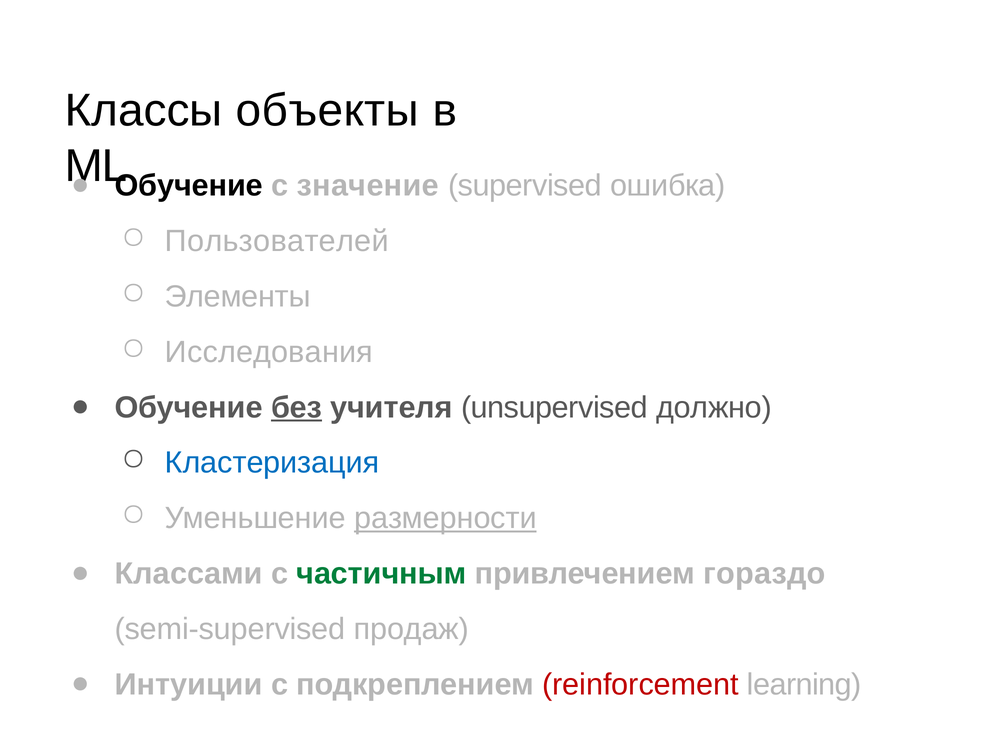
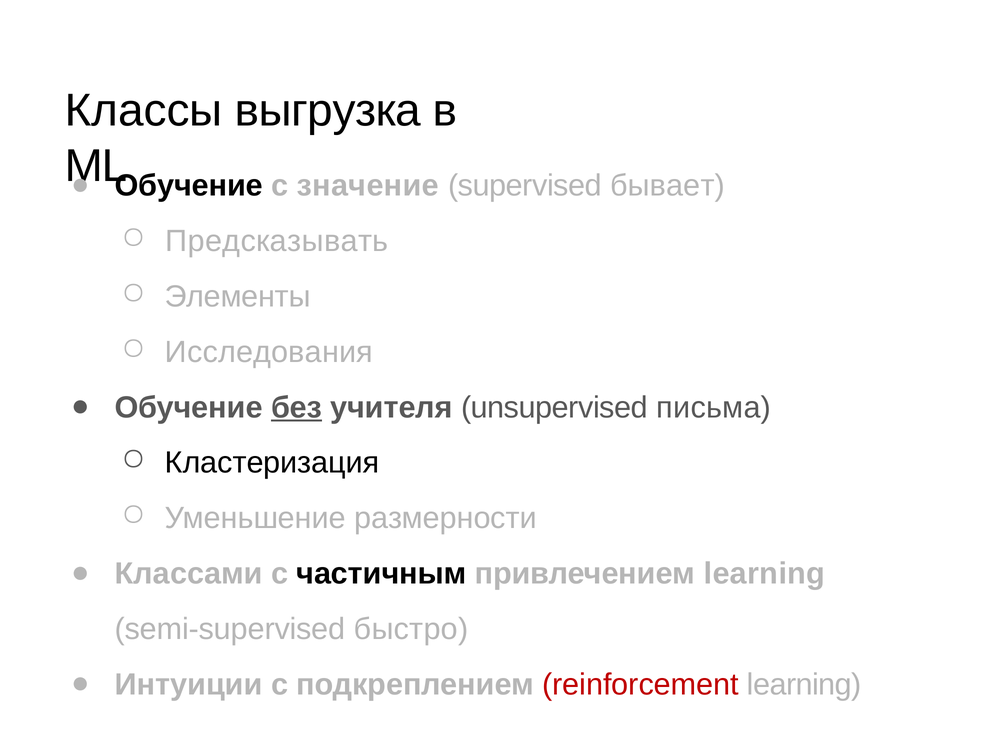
объекты: объекты -> выгрузка
ошибка: ошибка -> бывает
Пользователей: Пользователей -> Предсказывать
должно: должно -> письма
Кластеризация colour: blue -> black
размерности underline: present -> none
частичным colour: green -> black
привлечением гораздо: гораздо -> learning
продаж: продаж -> быстро
